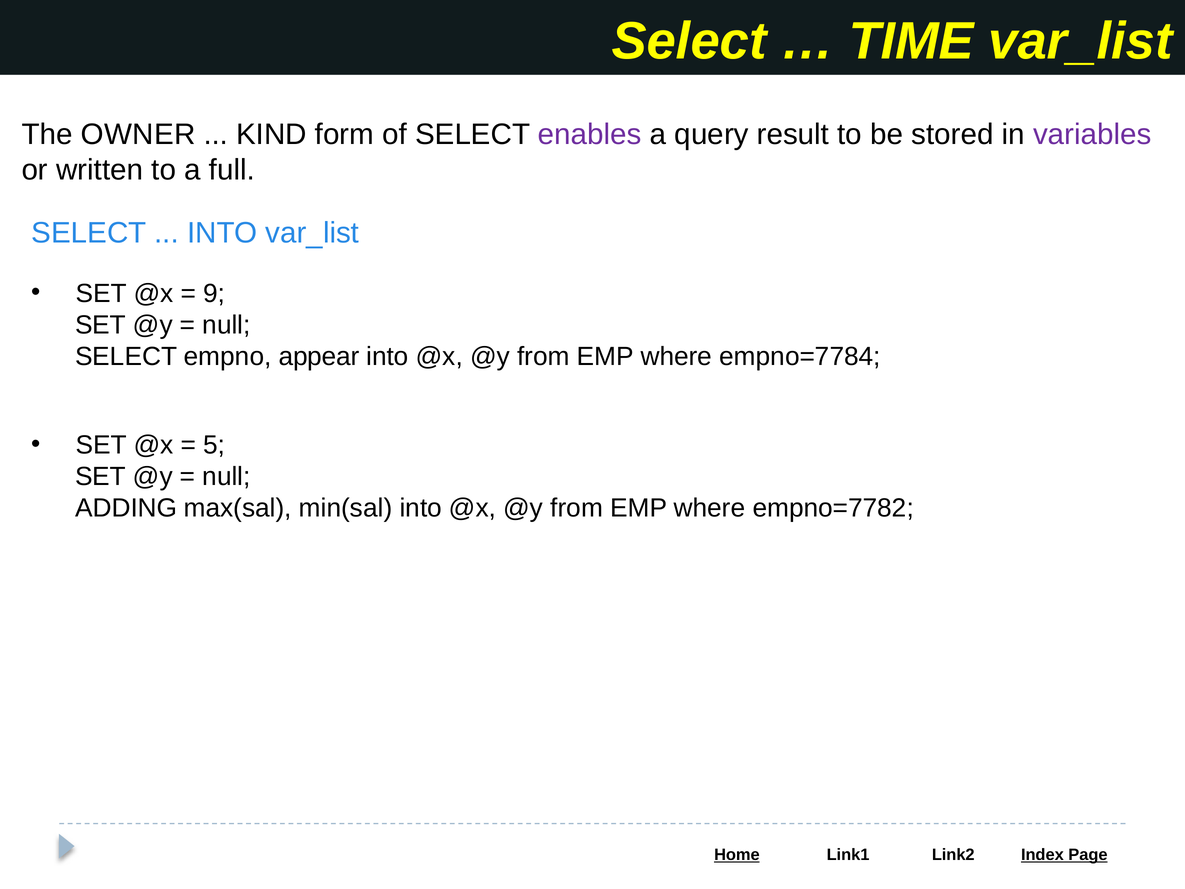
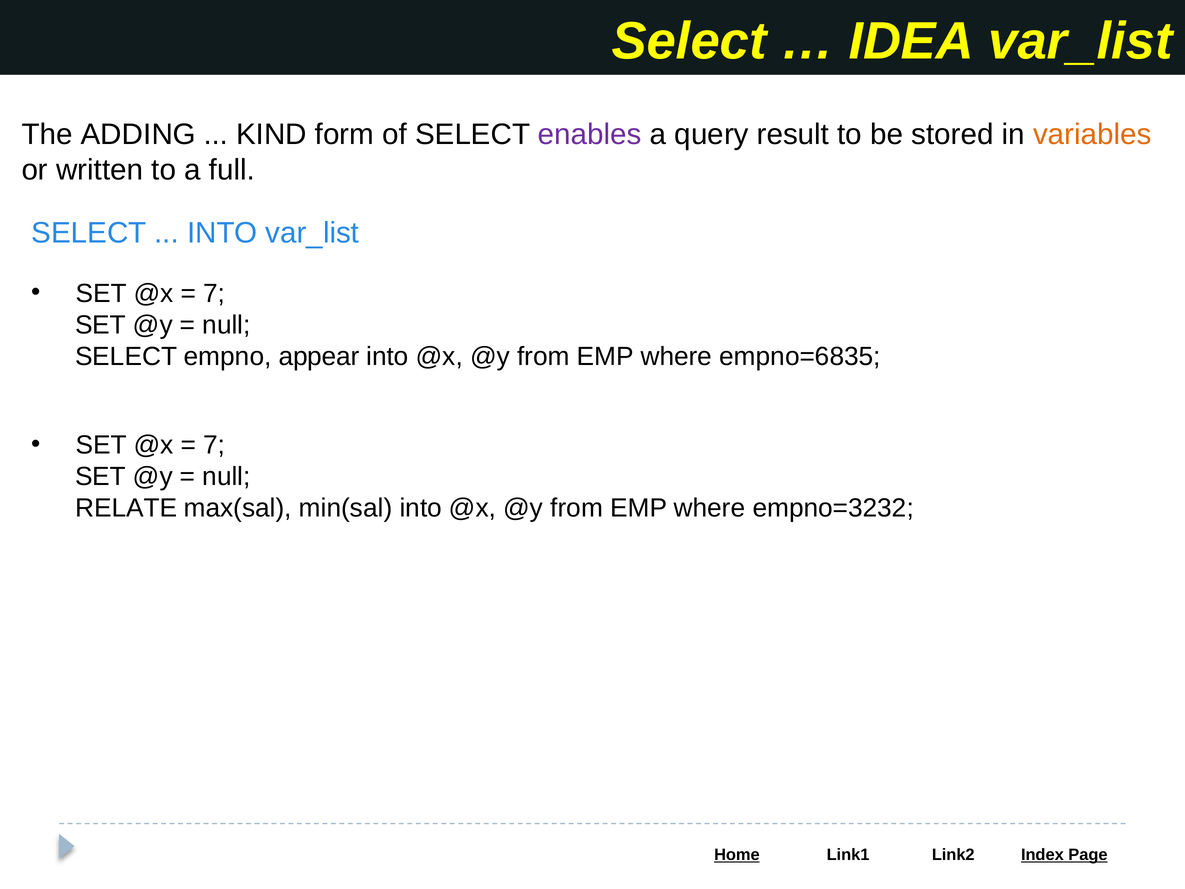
TIME: TIME -> IDEA
OWNER: OWNER -> ADDING
variables colour: purple -> orange
9 at (214, 293): 9 -> 7
empno=7784: empno=7784 -> empno=6835
5 at (214, 445): 5 -> 7
ADDING: ADDING -> RELATE
empno=7782: empno=7782 -> empno=3232
